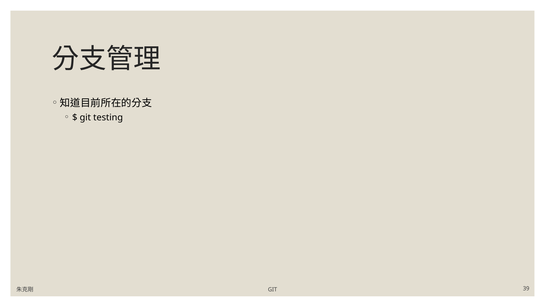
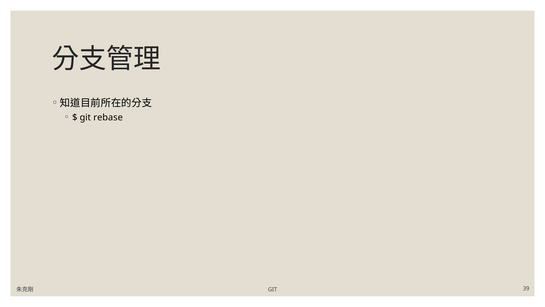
testing: testing -> rebase
